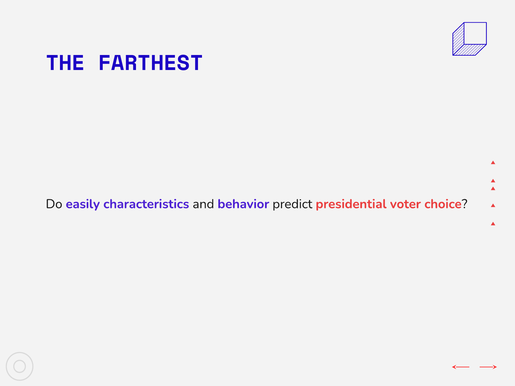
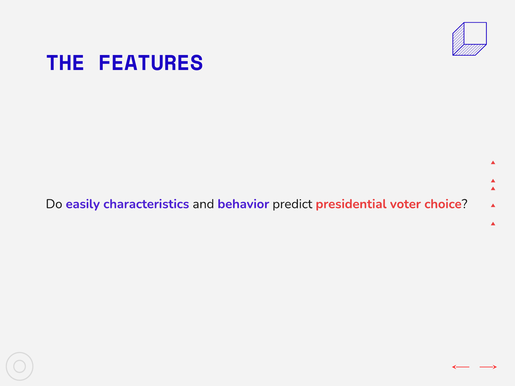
FARTHEST: FARTHEST -> FEATURES
